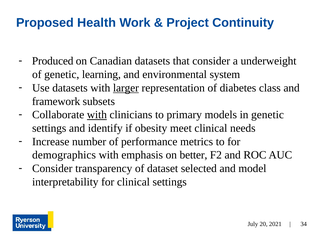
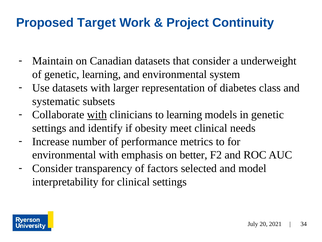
Health: Health -> Target
Produced: Produced -> Maintain
larger underline: present -> none
framework: framework -> systematic
to primary: primary -> learning
demographics at (64, 155): demographics -> environmental
dataset: dataset -> factors
